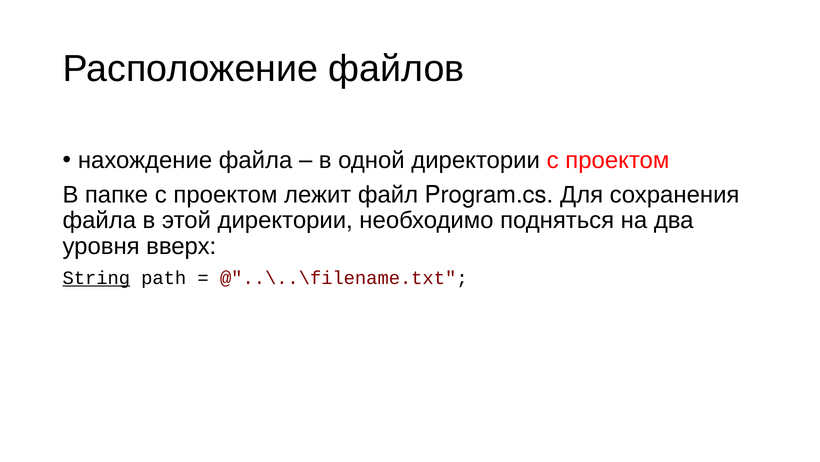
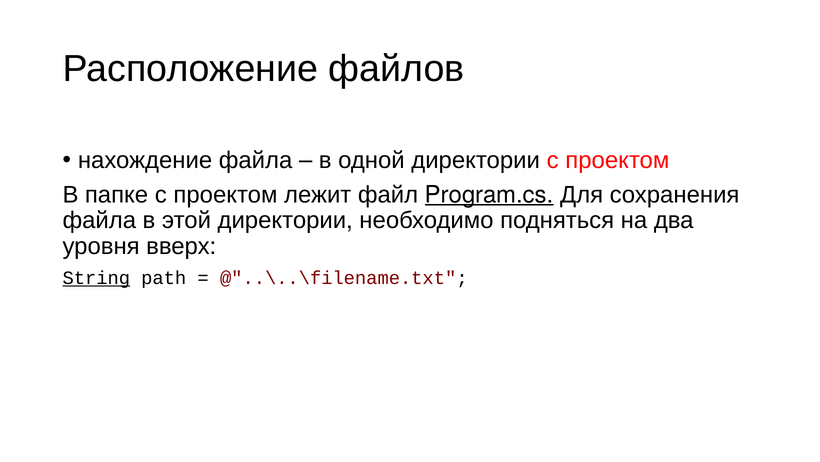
Program.cs underline: none -> present
